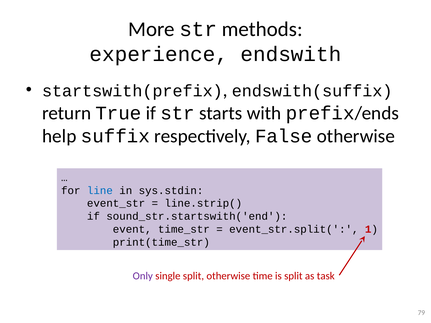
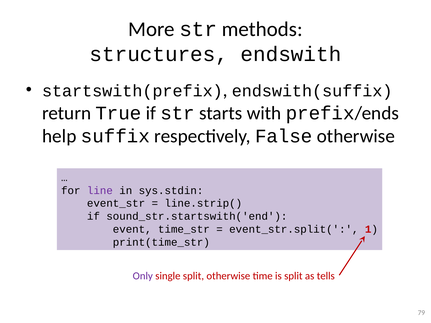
experience: experience -> structures
line colour: blue -> purple
task: task -> tells
